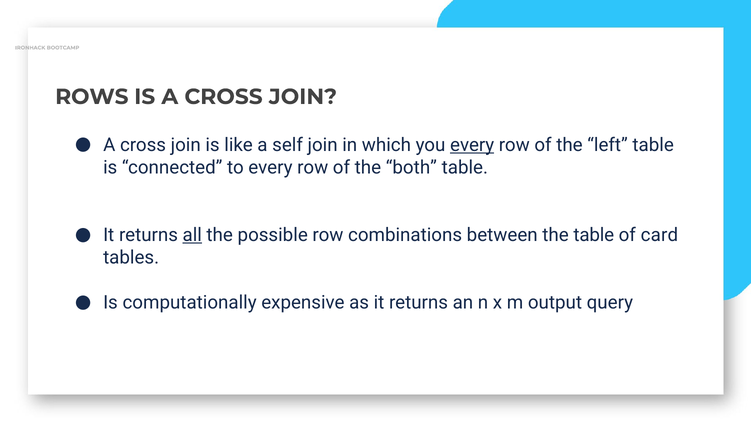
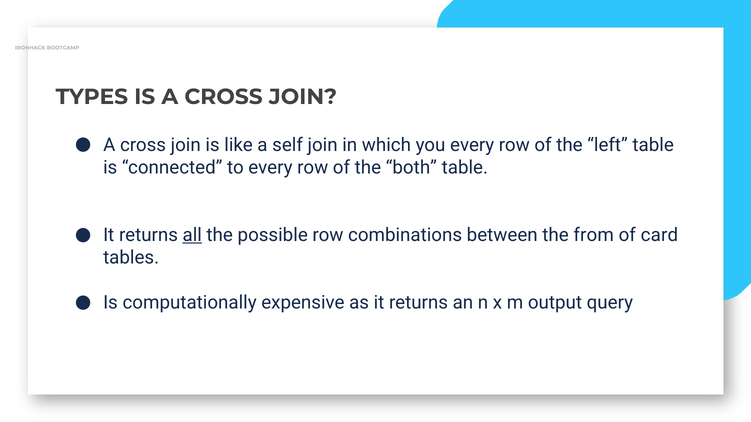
ROWS: ROWS -> TYPES
every at (472, 145) underline: present -> none
the table: table -> from
